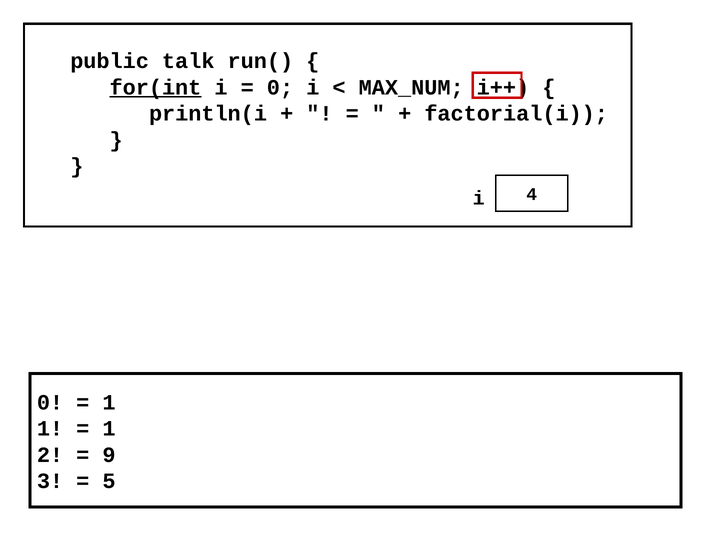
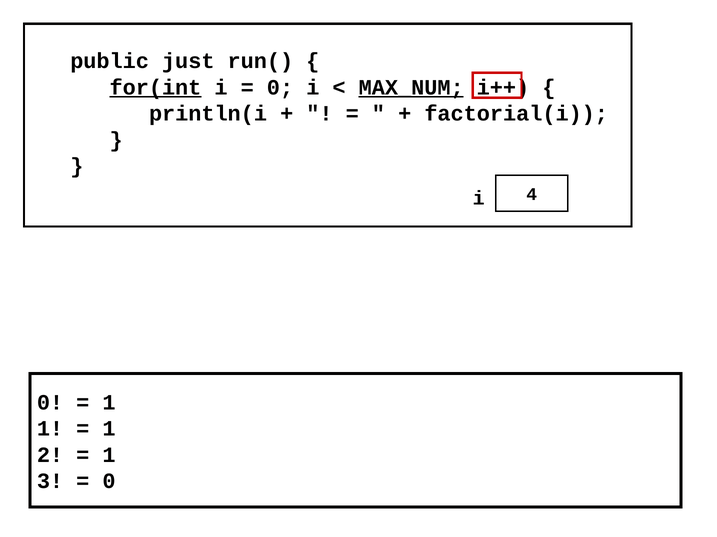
talk: talk -> just
MAX_NUM underline: none -> present
9 at (109, 456): 9 -> 1
5 at (109, 482): 5 -> 0
